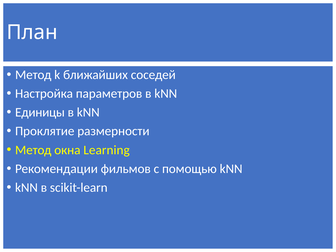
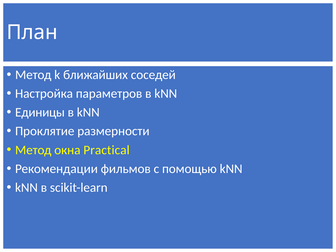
Learning: Learning -> Practical
